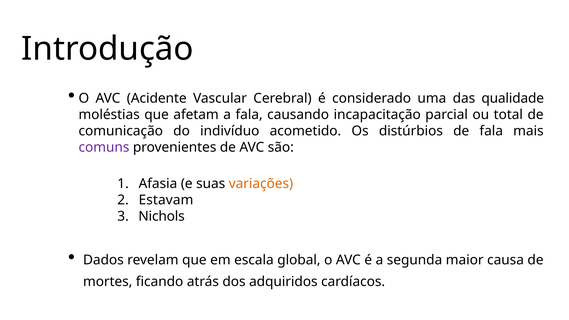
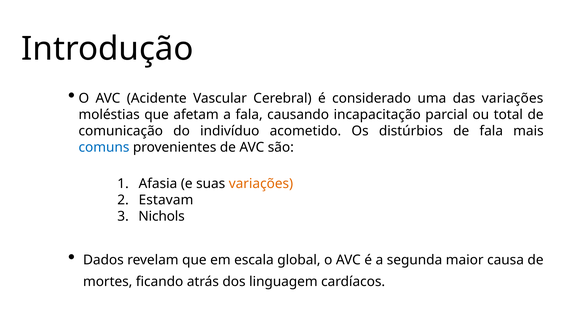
das qualidade: qualidade -> variações
comuns colour: purple -> blue
adquiridos: adquiridos -> linguagem
